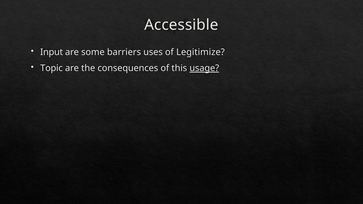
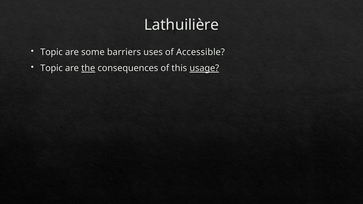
Accessible: Accessible -> Lathuilière
Input at (52, 52): Input -> Topic
Legitimize: Legitimize -> Accessible
the underline: none -> present
